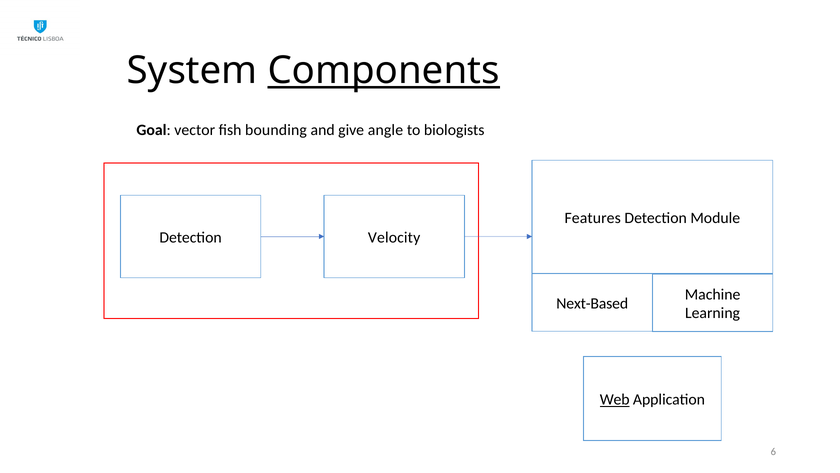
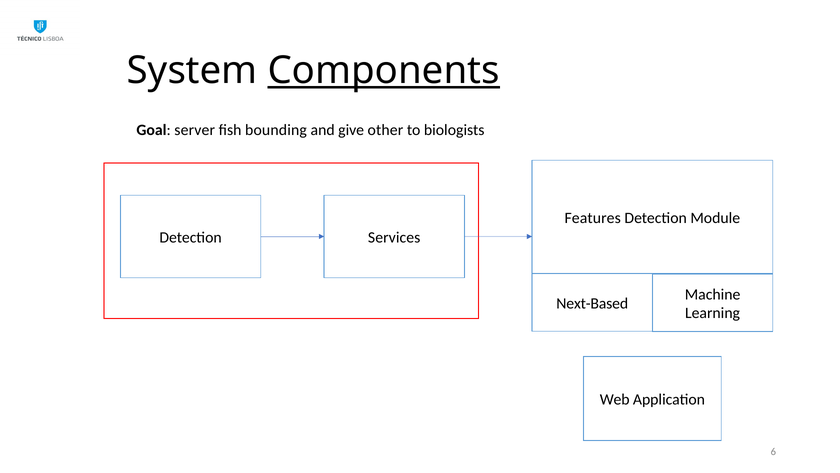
vector: vector -> server
angle: angle -> other
Velocity: Velocity -> Services
Web underline: present -> none
